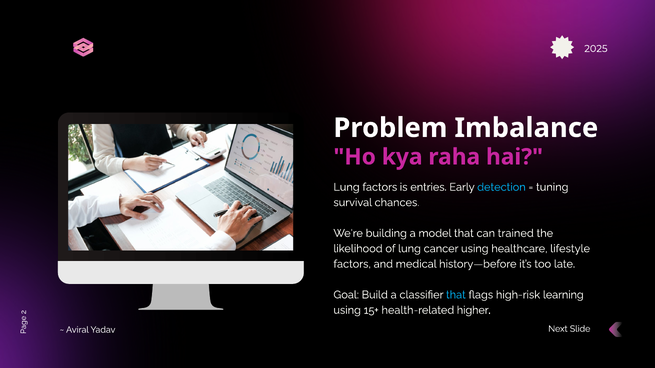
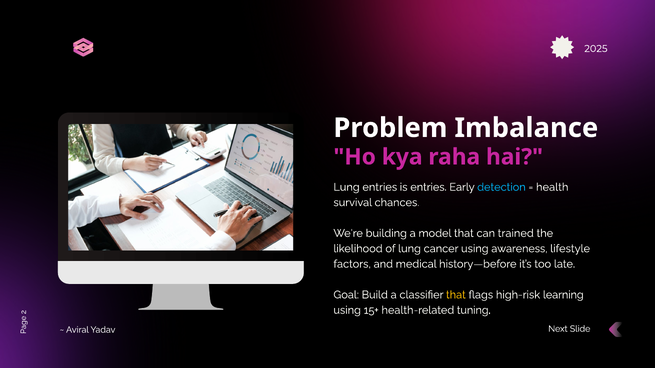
Lung factors: factors -> entries
tuning: tuning -> health
healthcare: healthcare -> awareness
that at (456, 295) colour: light blue -> yellow
higher: higher -> tuning
